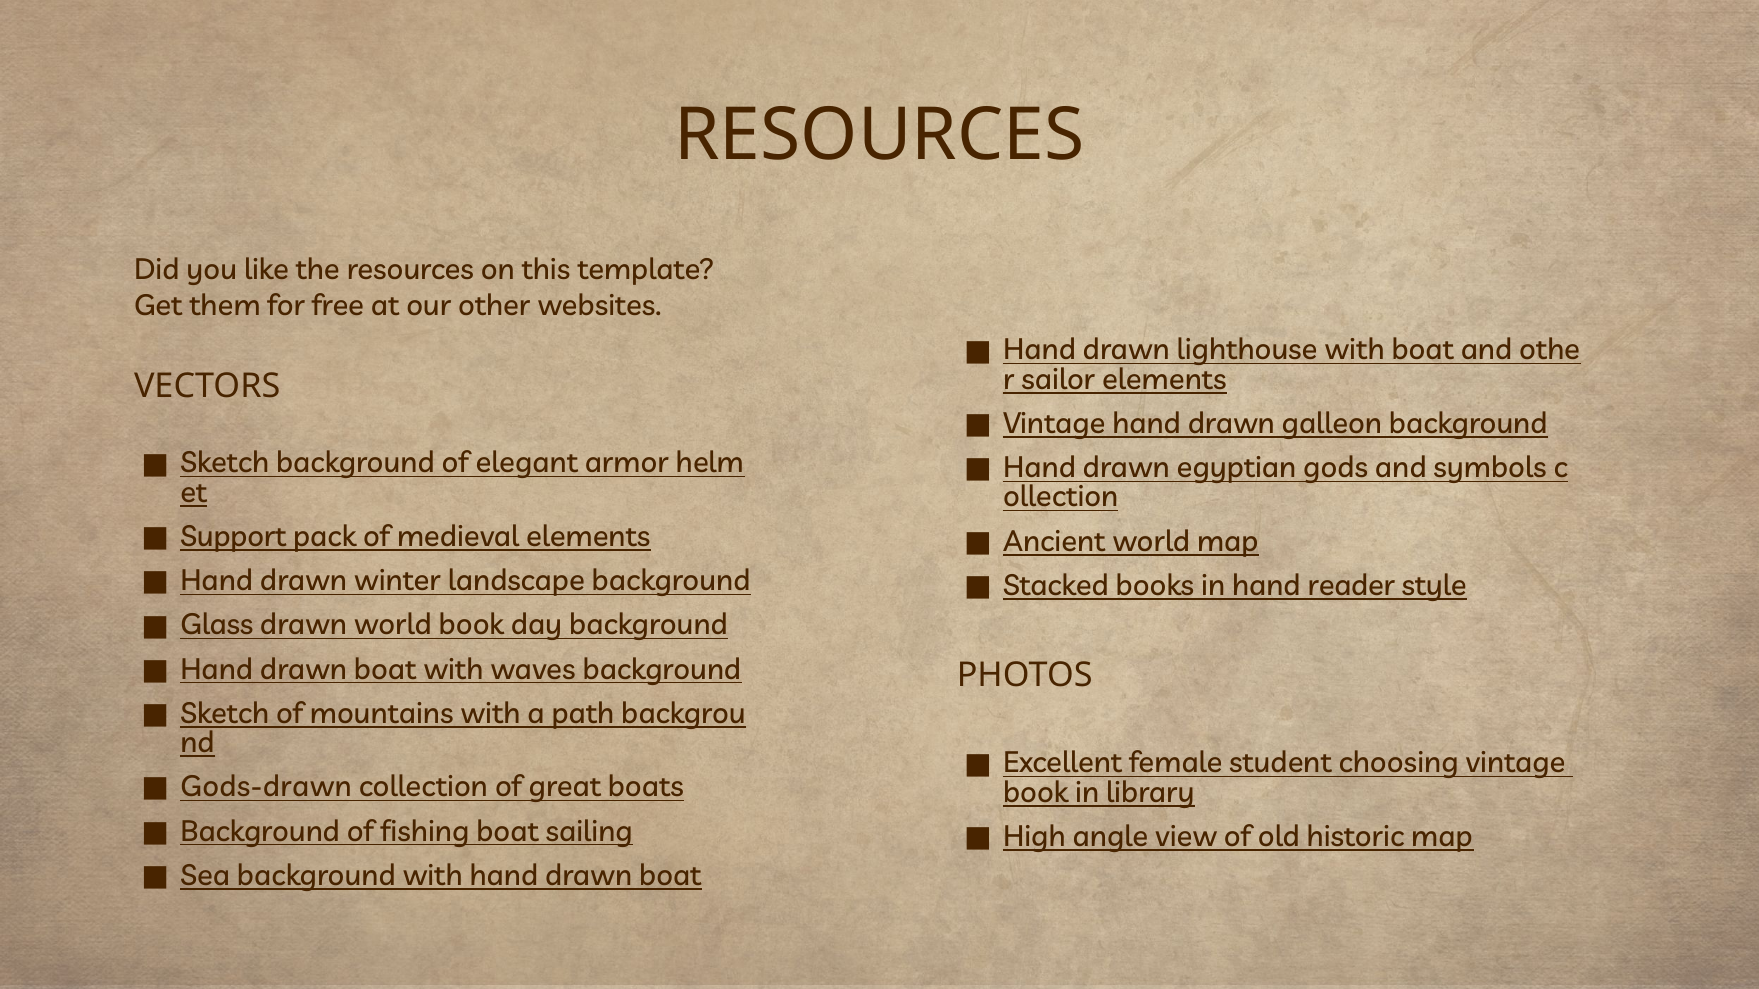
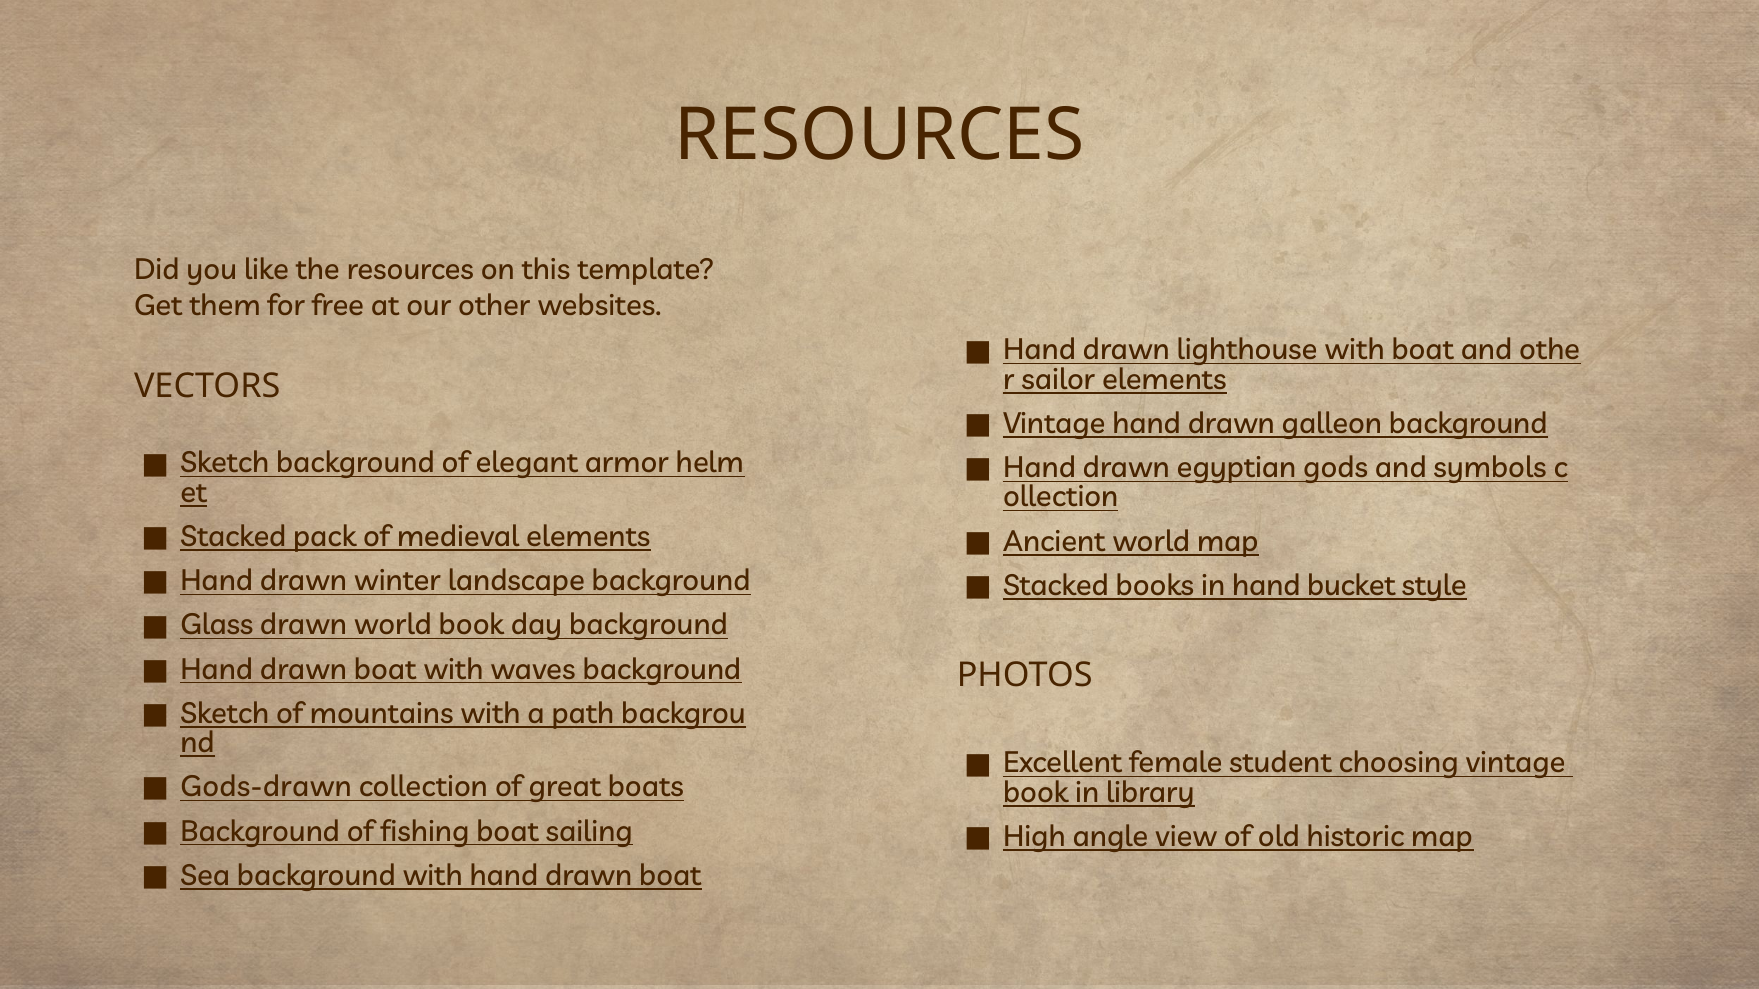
Support at (233, 537): Support -> Stacked
reader: reader -> bucket
